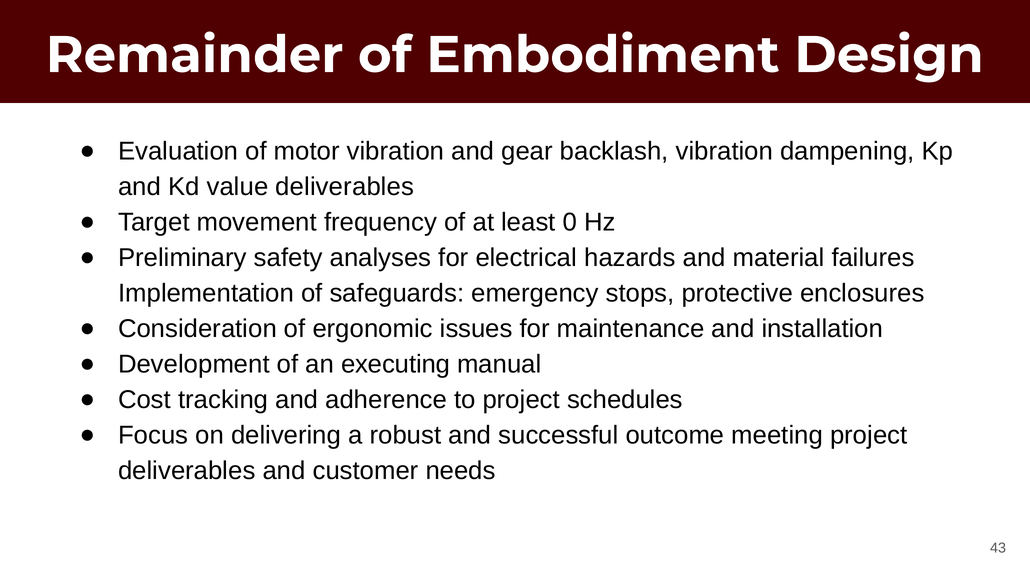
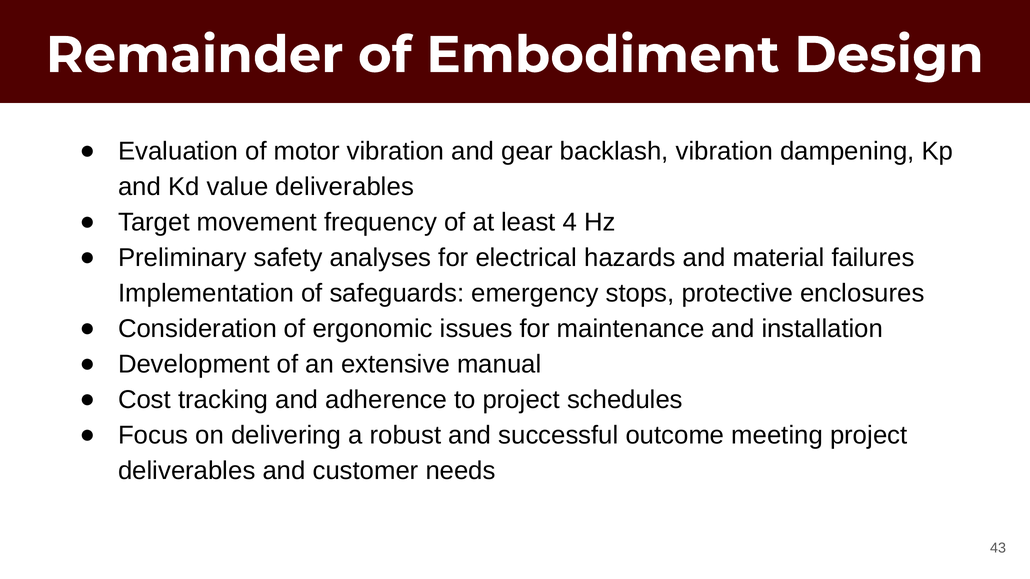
0: 0 -> 4
executing: executing -> extensive
